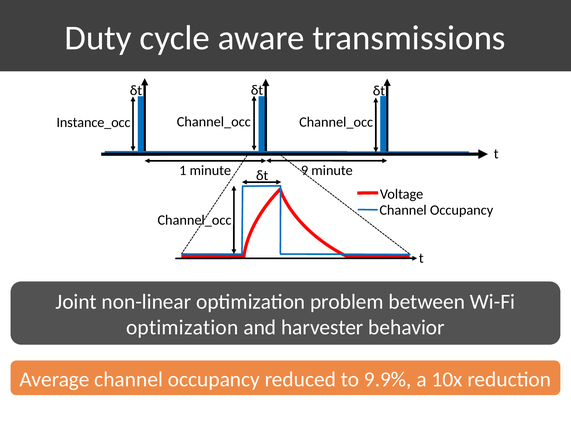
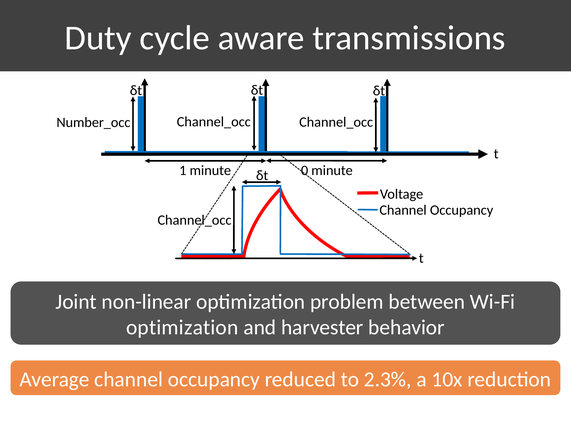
Instance_occ: Instance_occ -> Number_occ
9: 9 -> 0
9.9%: 9.9% -> 2.3%
